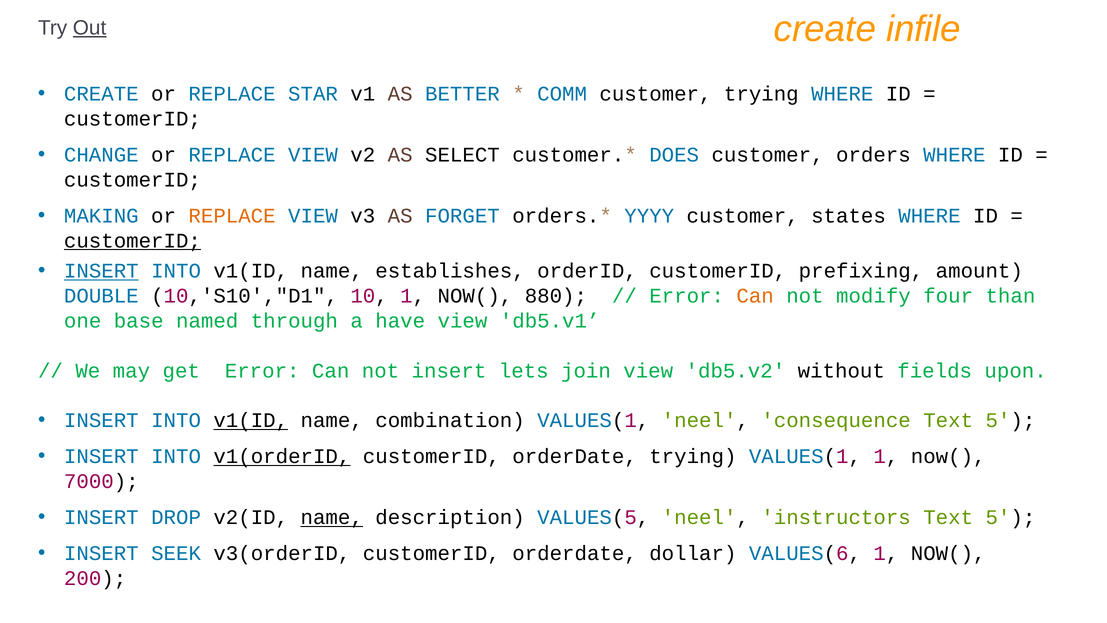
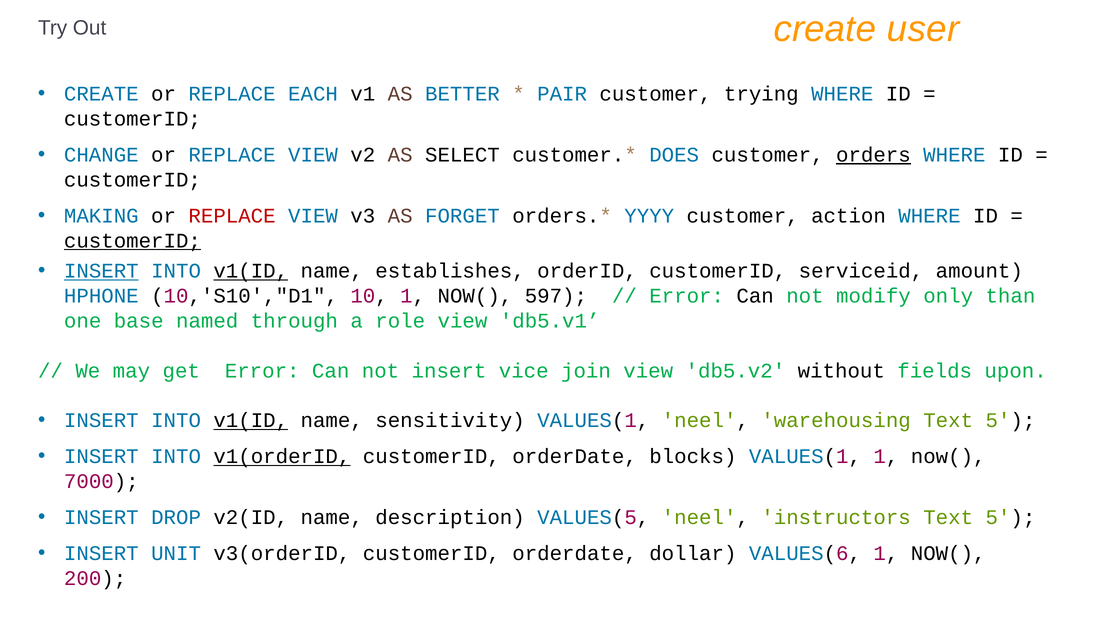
infile: infile -> user
Out underline: present -> none
STAR: STAR -> EACH
COMM: COMM -> PAIR
orders underline: none -> present
REPLACE at (232, 216) colour: orange -> red
states: states -> action
v1(ID at (251, 271) underline: none -> present
prefixing: prefixing -> serviceid
DOUBLE: DOUBLE -> HPHONE
880: 880 -> 597
Can at (755, 296) colour: orange -> black
four: four -> only
have: have -> role
lets: lets -> vice
combination: combination -> sensitivity
consequence: consequence -> warehousing
orderDate trying: trying -> blocks
name at (332, 517) underline: present -> none
SEEK: SEEK -> UNIT
